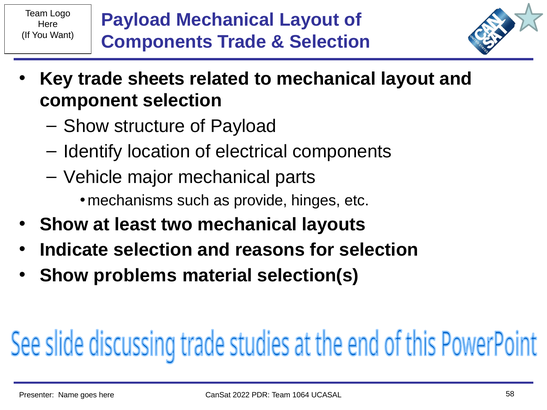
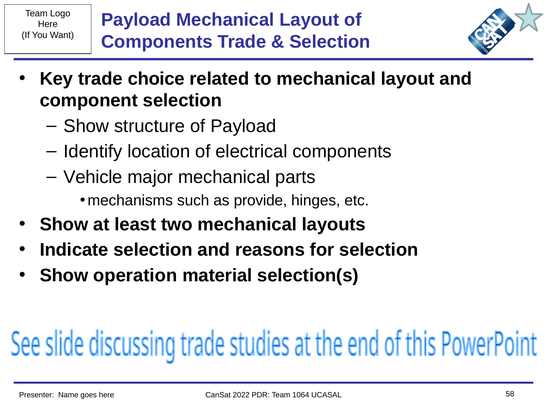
sheets: sheets -> choice
problems: problems -> operation
